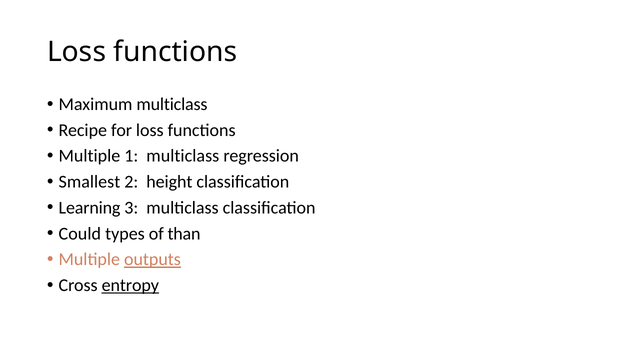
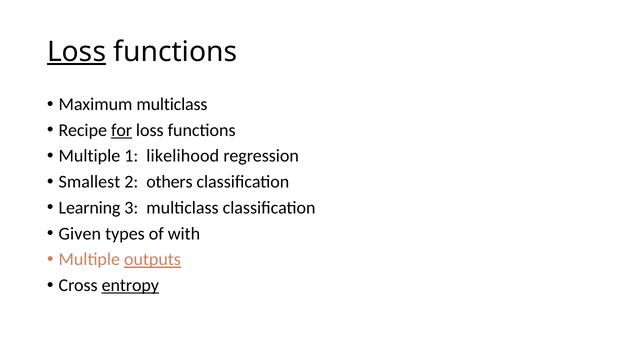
Loss at (77, 52) underline: none -> present
for underline: none -> present
1 multiclass: multiclass -> likelihood
height: height -> others
Could: Could -> Given
than: than -> with
